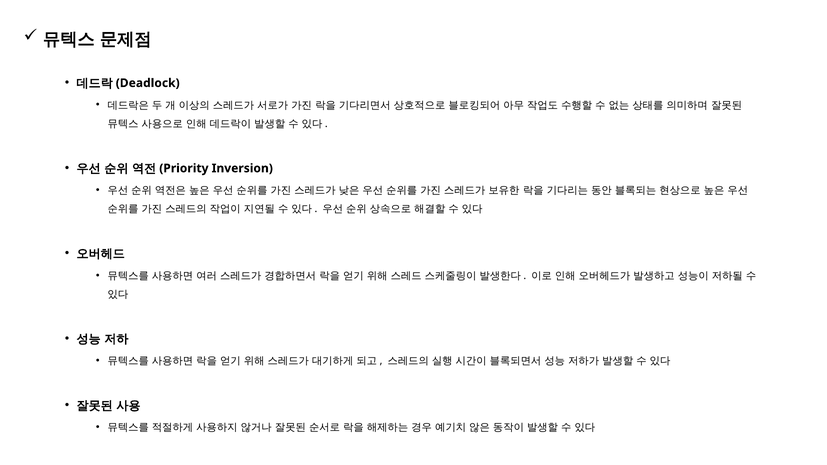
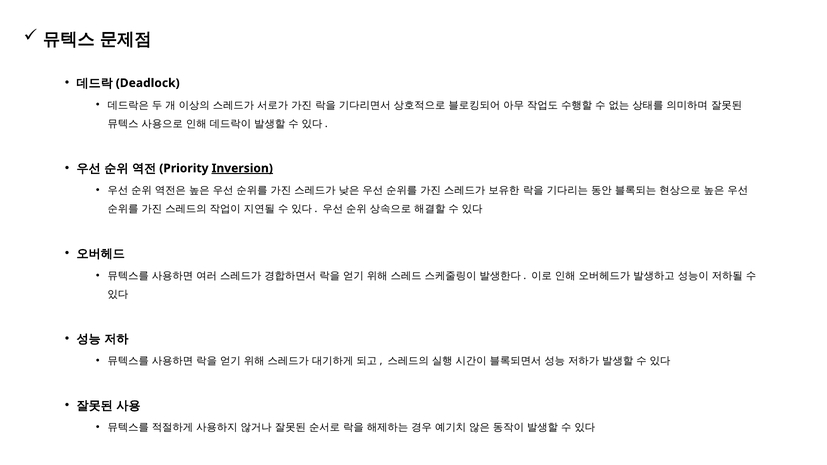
Inversion underline: none -> present
